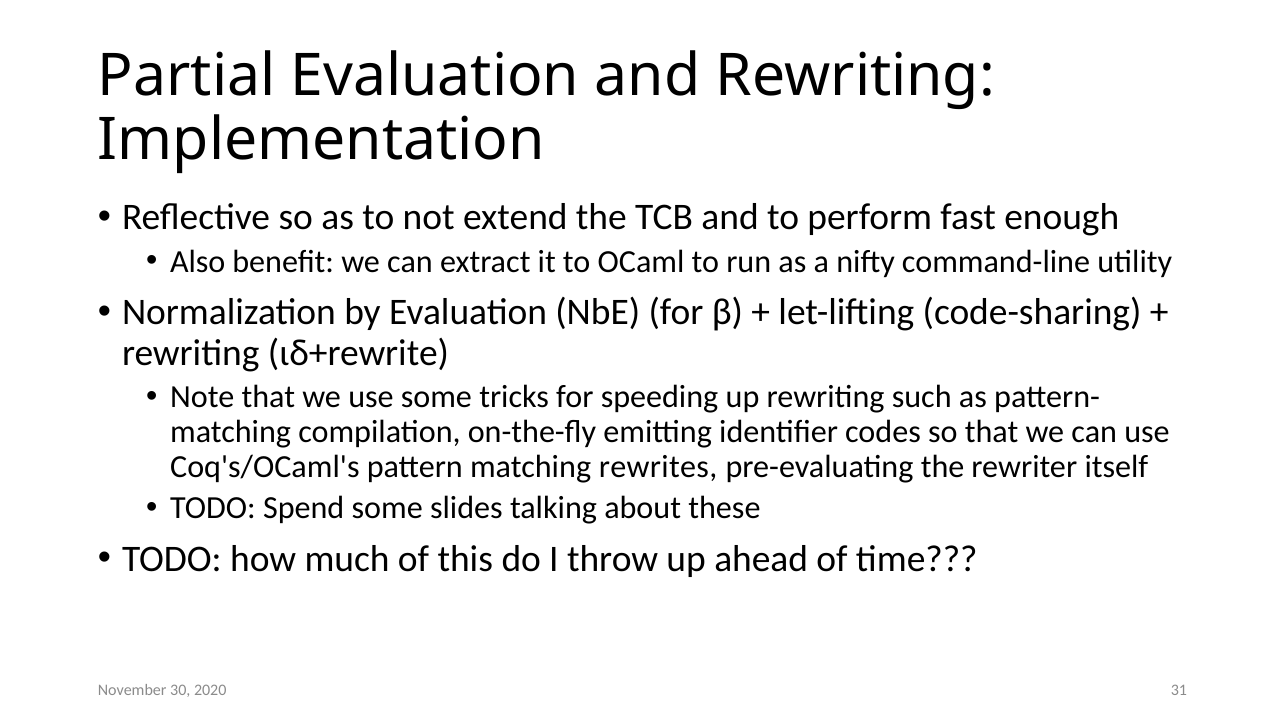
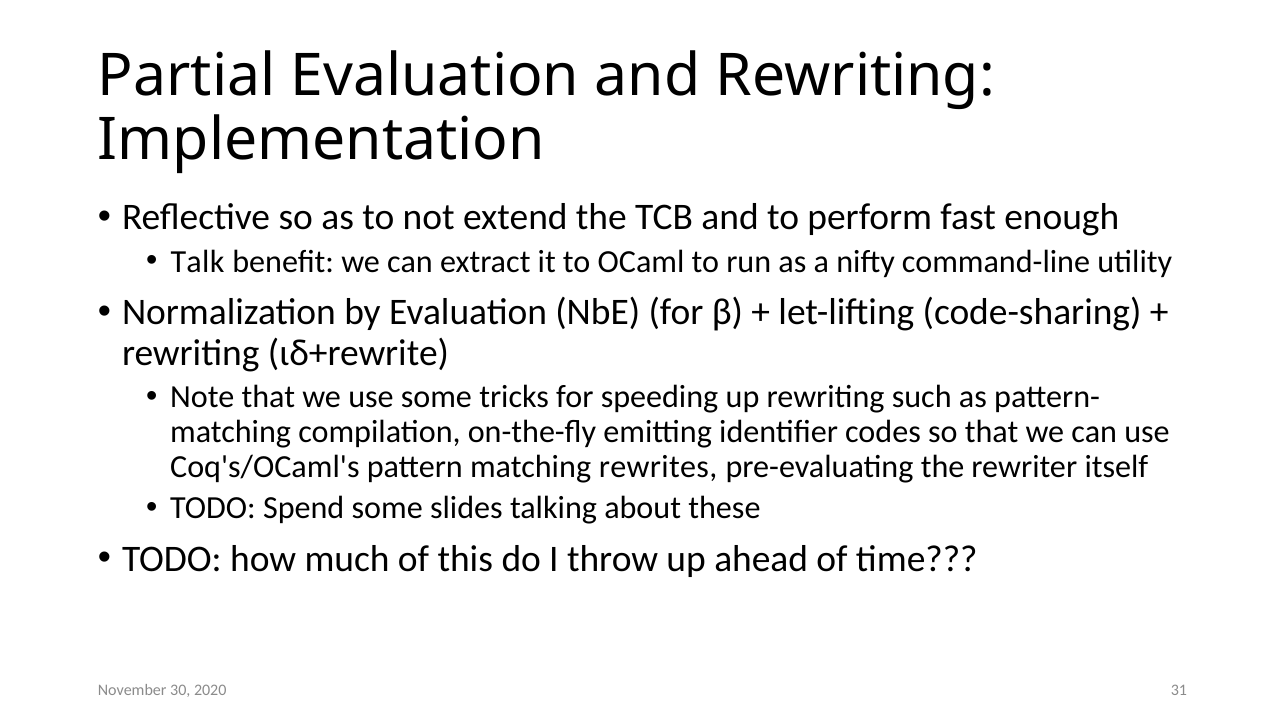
Also: Also -> Talk
